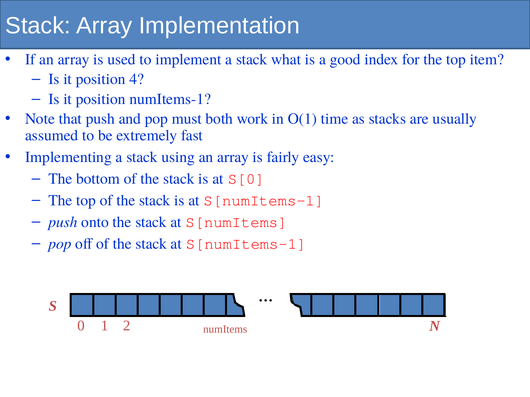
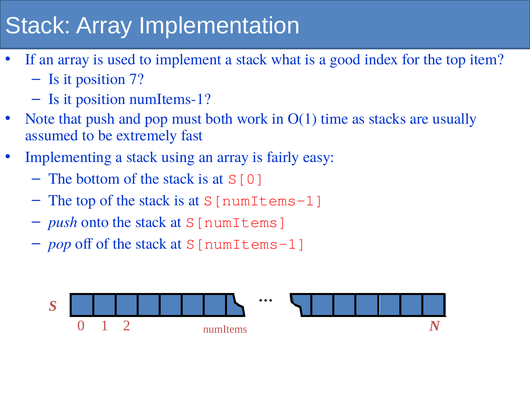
4: 4 -> 7
